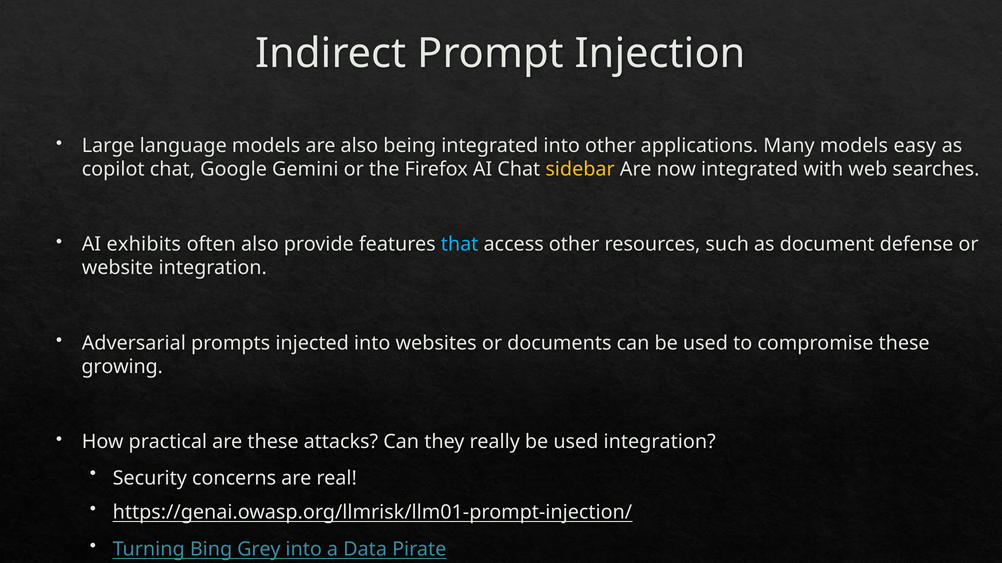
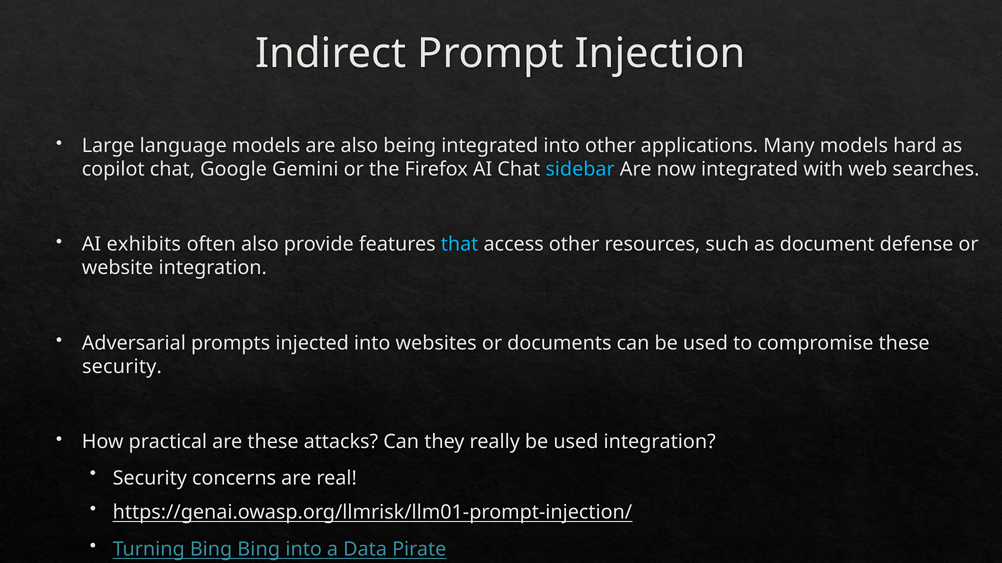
easy: easy -> hard
sidebar colour: yellow -> light blue
growing at (122, 367): growing -> security
Bing Grey: Grey -> Bing
